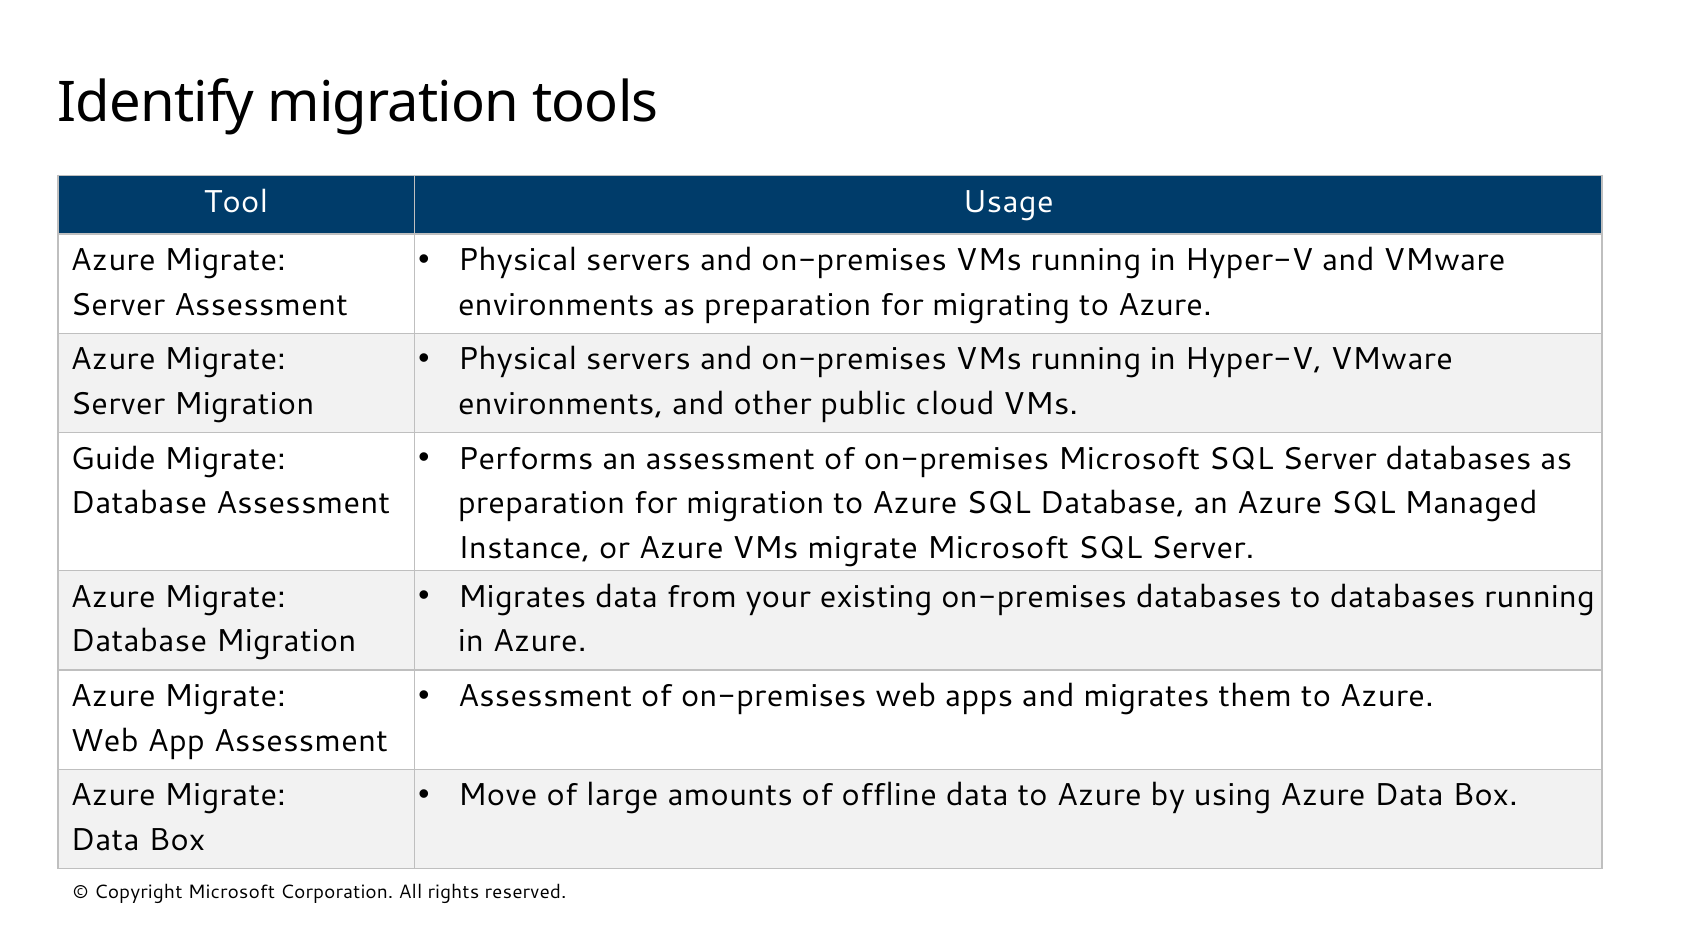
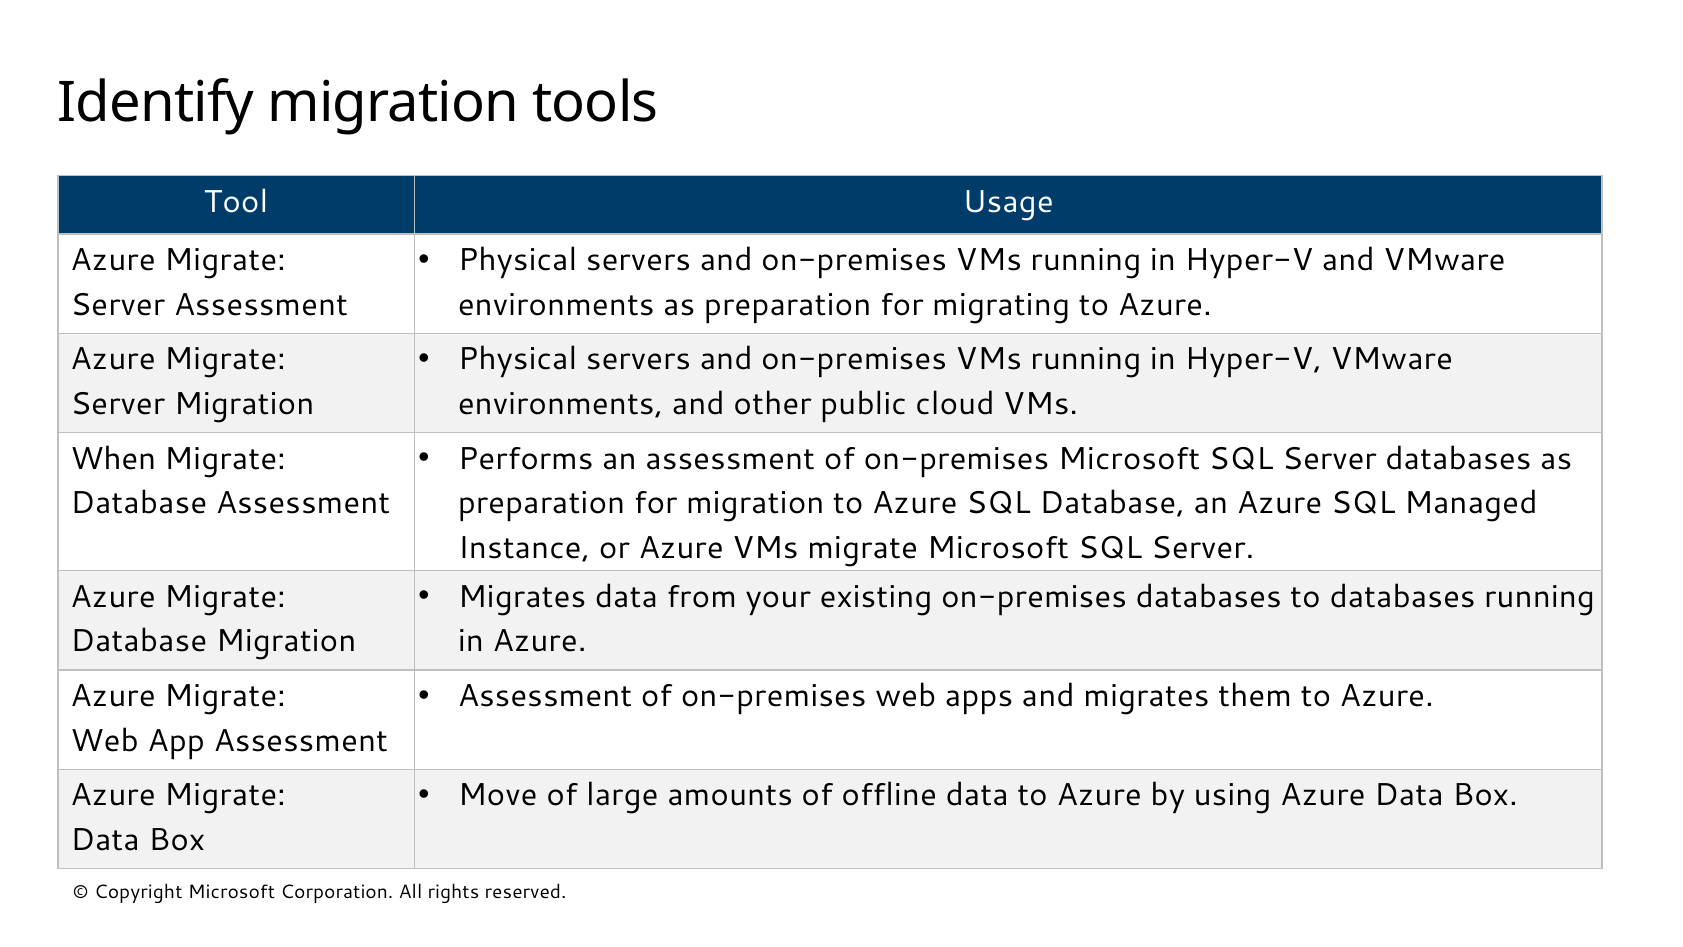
Guide: Guide -> When
